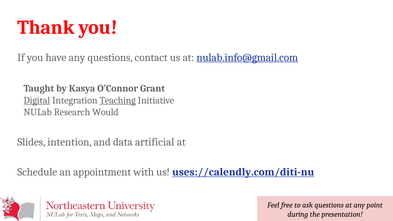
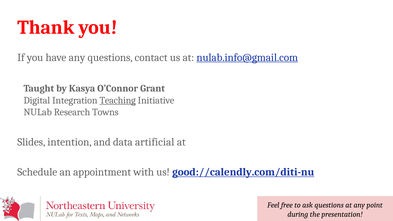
Digital underline: present -> none
Would: Would -> Towns
uses://calendly.com/diti-nu: uses://calendly.com/diti-nu -> good://calendly.com/diti-nu
